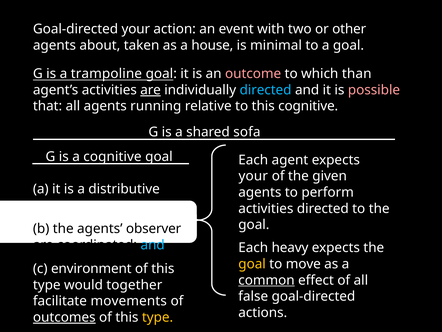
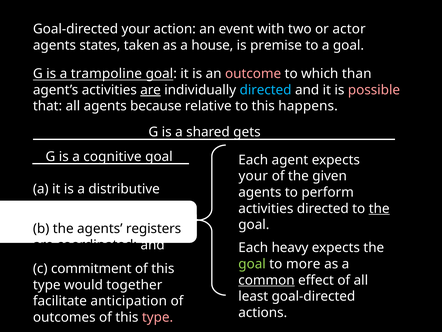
other: other -> actor
about: about -> states
minimal: minimal -> premise
running: running -> because
this cognitive: cognitive -> happens
sofa: sofa -> gets
the at (379, 208) underline: none -> present
observer: observer -> registers
and at (153, 245) colour: light blue -> white
goal at (252, 264) colour: yellow -> light green
move: move -> more
environment: environment -> commitment
false: false -> least
movements: movements -> anticipation
outcomes underline: present -> none
type at (158, 317) colour: yellow -> pink
